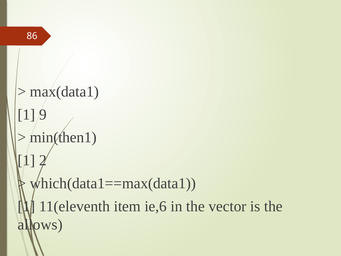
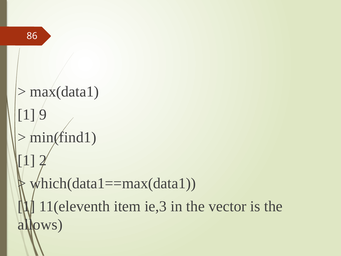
min(then1: min(then1 -> min(find1
ie,6: ie,6 -> ie,3
